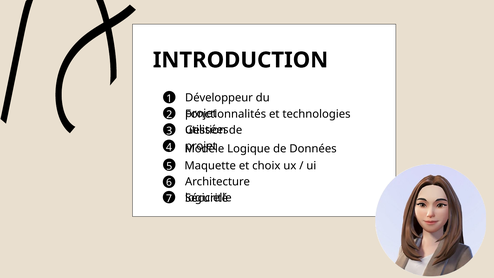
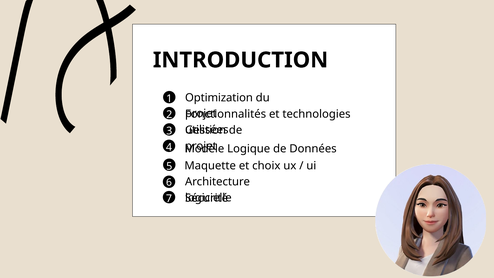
Développeur: Développeur -> Optimization
